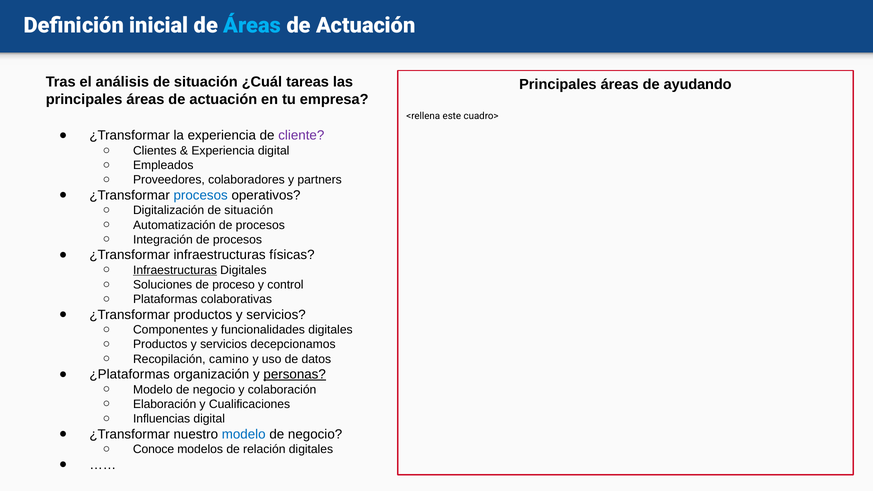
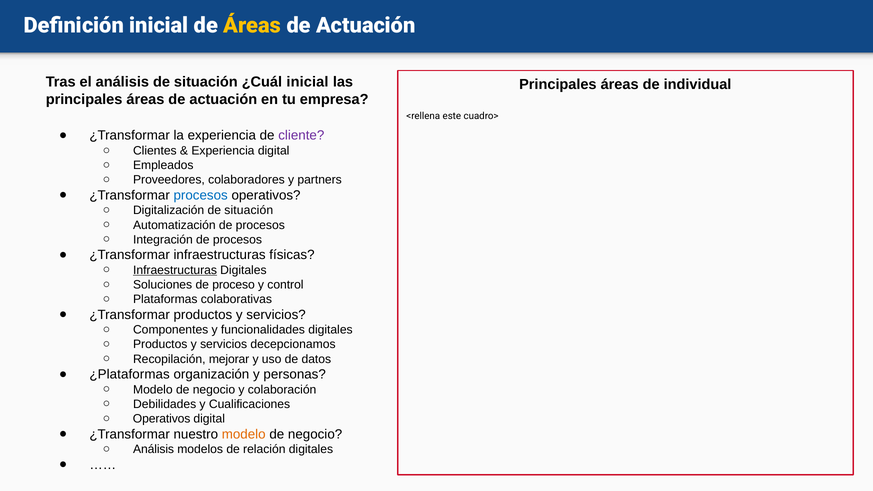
Áreas at (252, 25) colour: light blue -> yellow
¿Cuál tareas: tareas -> inicial
ayudando: ayudando -> individual
camino: camino -> mejorar
personas underline: present -> none
Elaboración: Elaboración -> Debilidades
Influencias at (162, 419): Influencias -> Operativos
modelo at (244, 434) colour: blue -> orange
Conoce at (154, 449): Conoce -> Análisis
